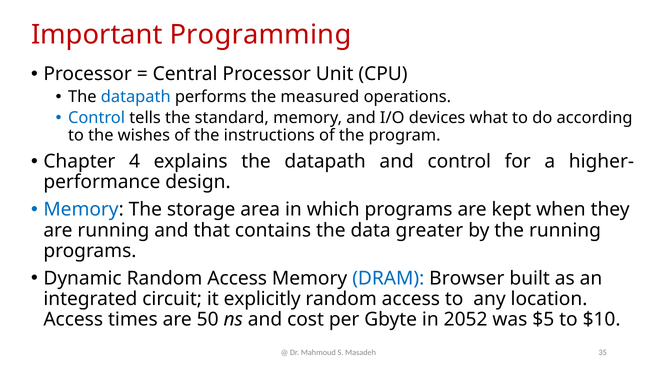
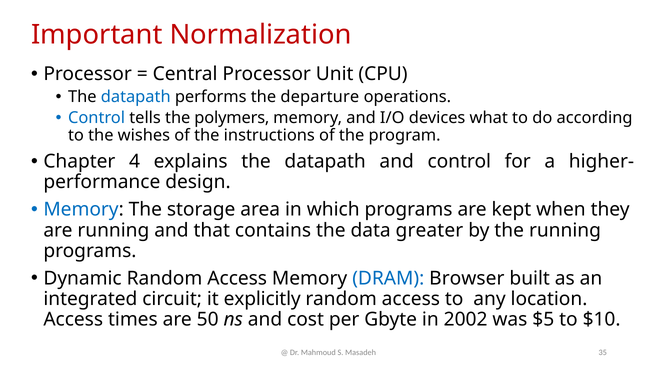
Programming: Programming -> Normalization
measured: measured -> departure
standard: standard -> polymers
2052: 2052 -> 2002
